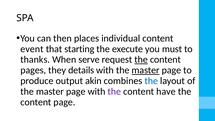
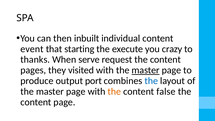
places: places -> inbuilt
must: must -> crazy
the at (141, 60) underline: present -> none
details: details -> visited
akin: akin -> port
the at (114, 91) colour: purple -> orange
have: have -> false
